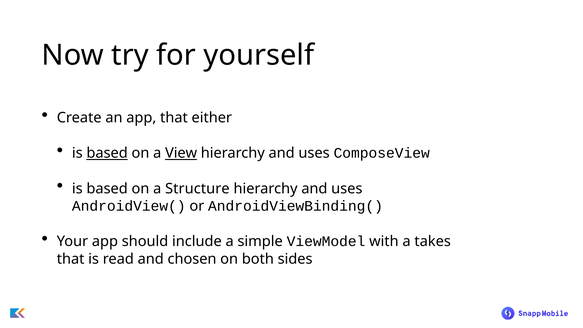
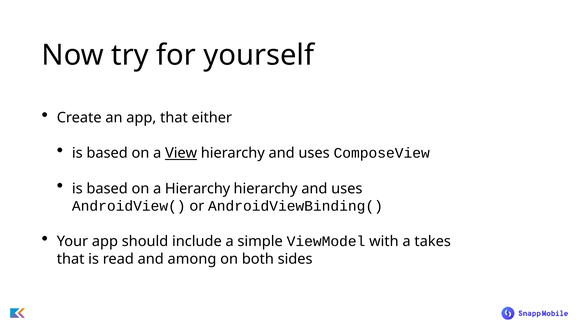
based at (107, 153) underline: present -> none
a Structure: Structure -> Hierarchy
chosen: chosen -> among
